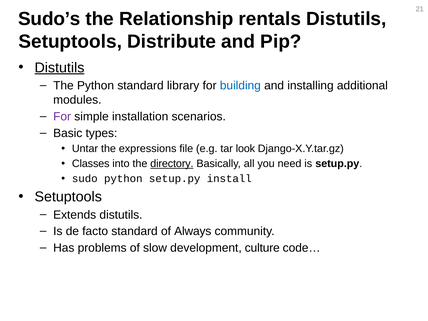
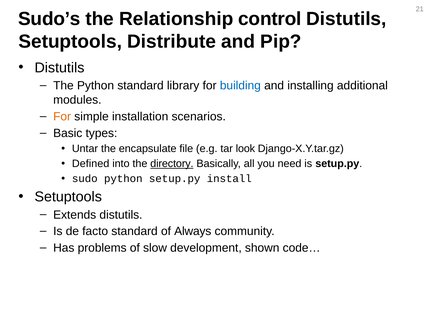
rentals: rentals -> control
Distutils at (59, 68) underline: present -> none
For at (62, 117) colour: purple -> orange
expressions: expressions -> encapsulate
Classes: Classes -> Defined
culture: culture -> shown
